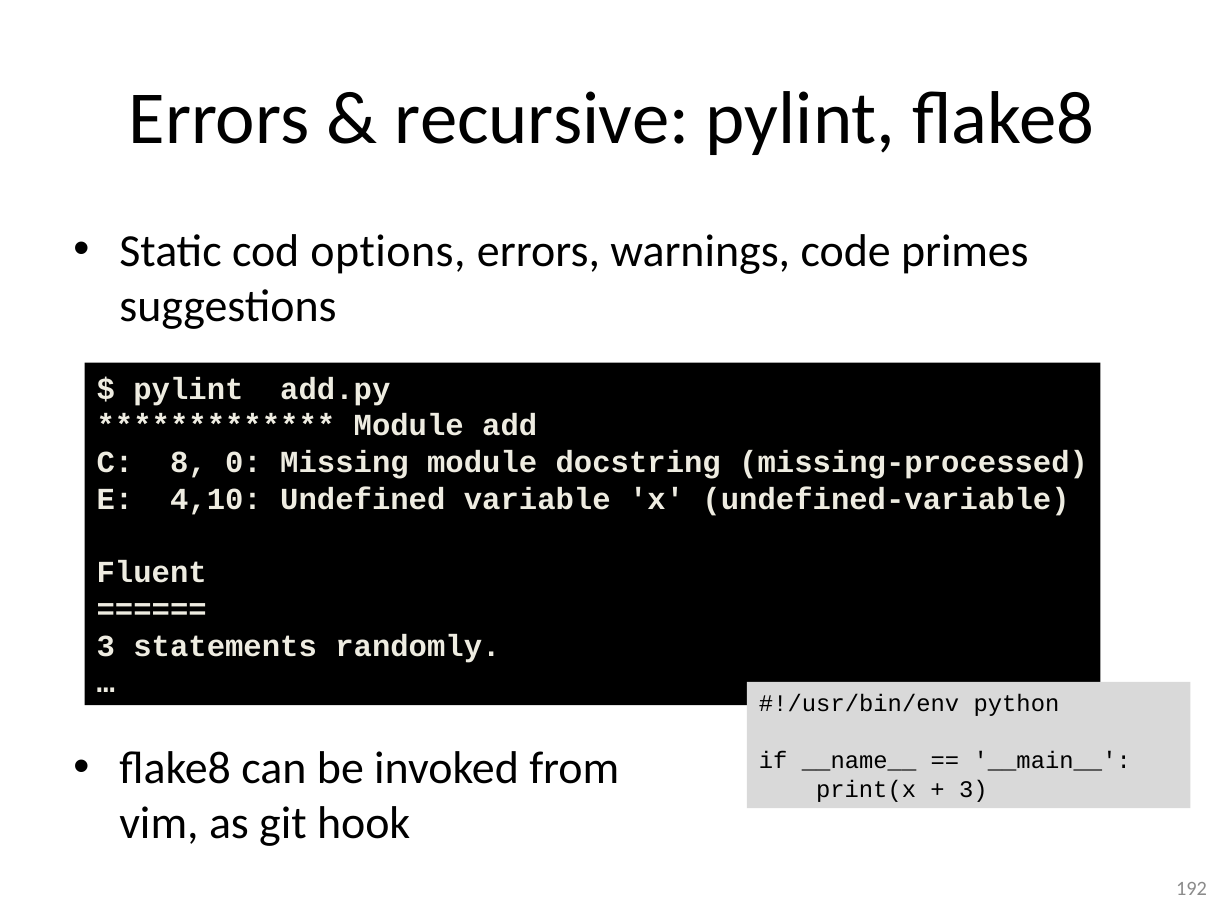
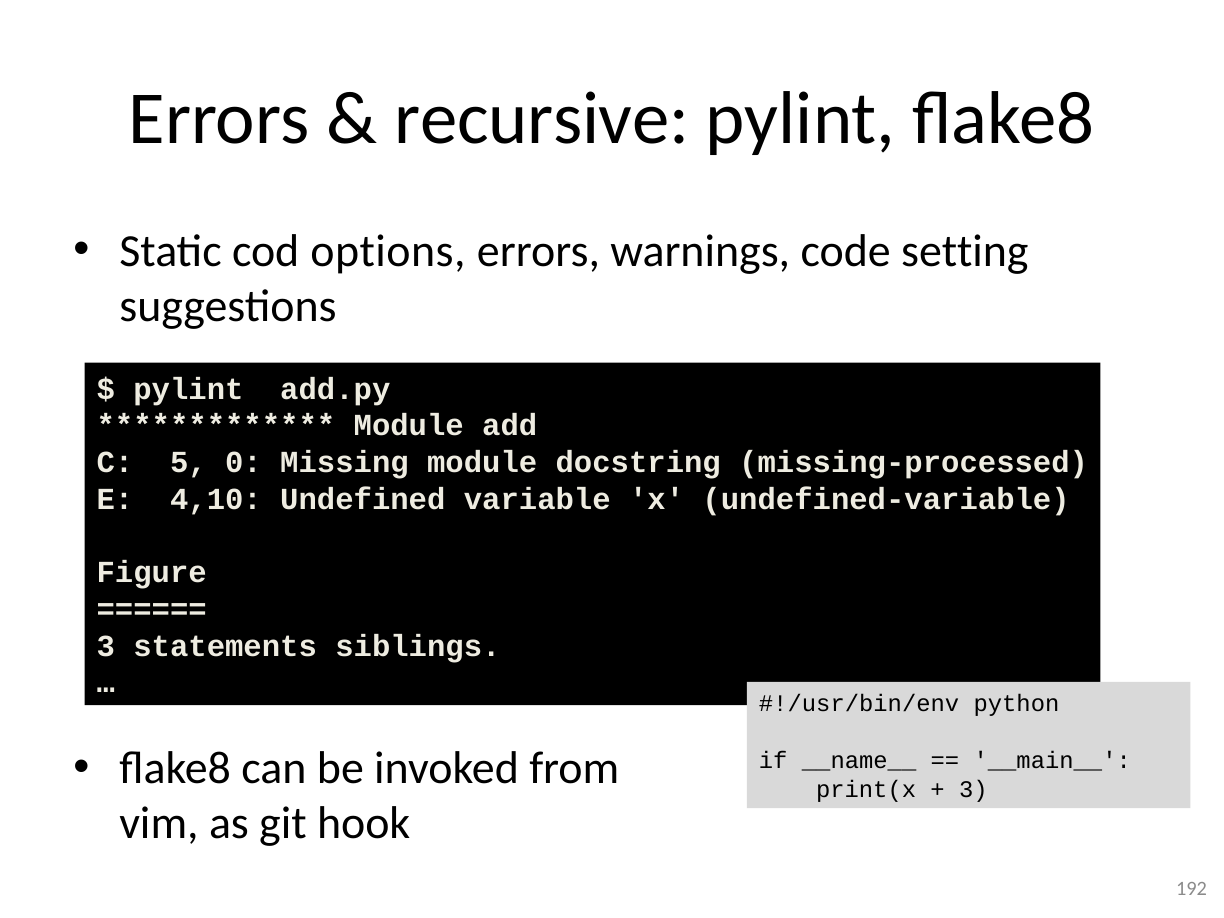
primes: primes -> setting
8: 8 -> 5
Fluent: Fluent -> Figure
randomly: randomly -> siblings
